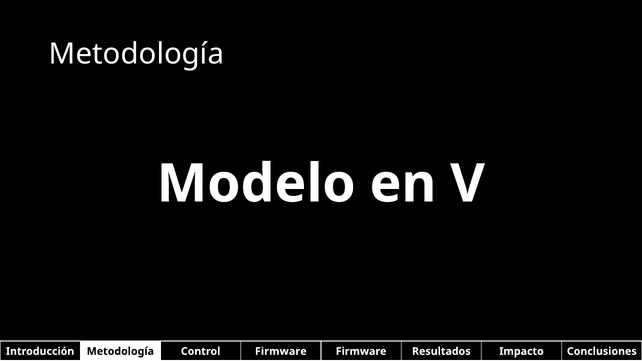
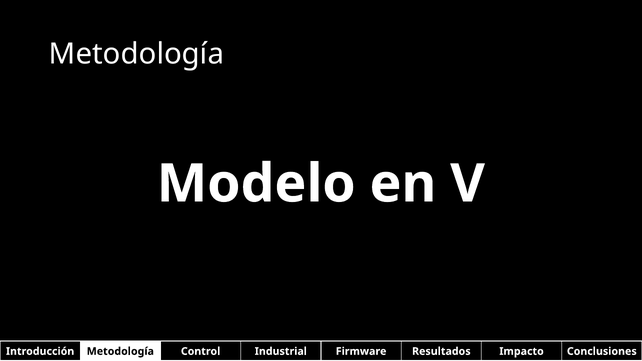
Control Firmware: Firmware -> Industrial
